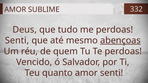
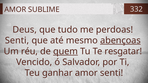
quem underline: none -> present
Te perdoas: perdoas -> resgatar
quanto: quanto -> ganhar
